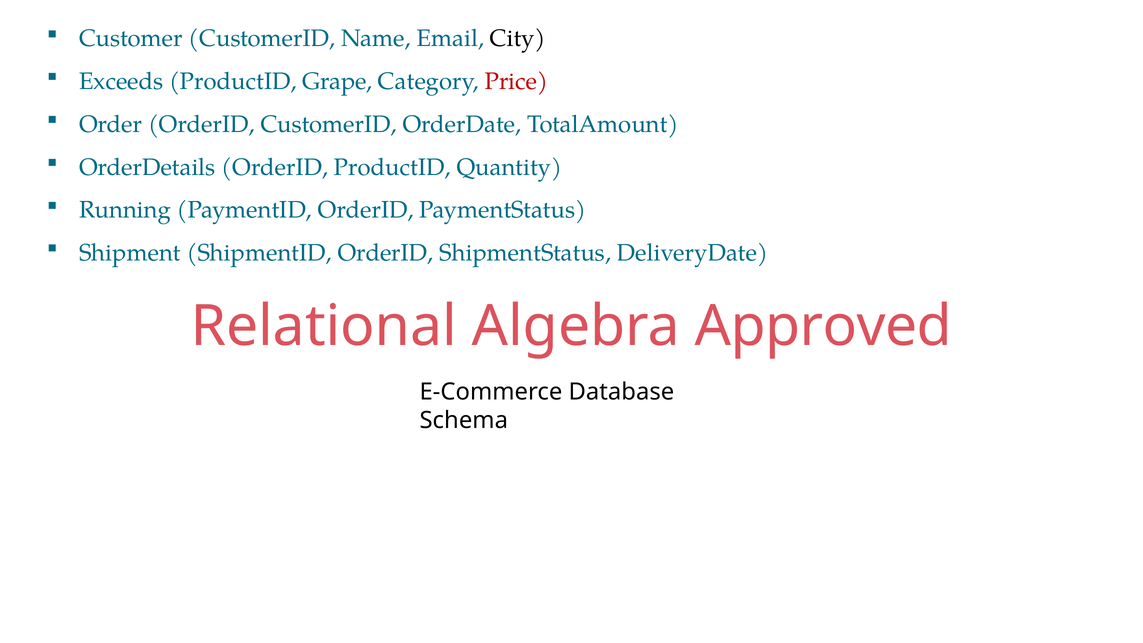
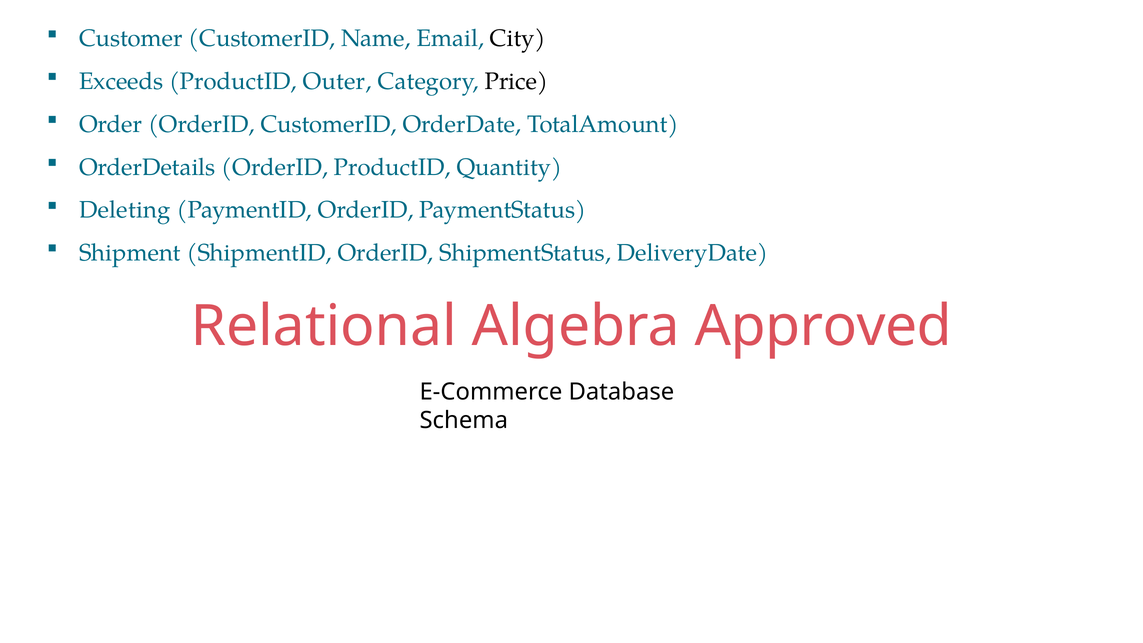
Grape: Grape -> Outer
Price colour: red -> black
Running: Running -> Deleting
